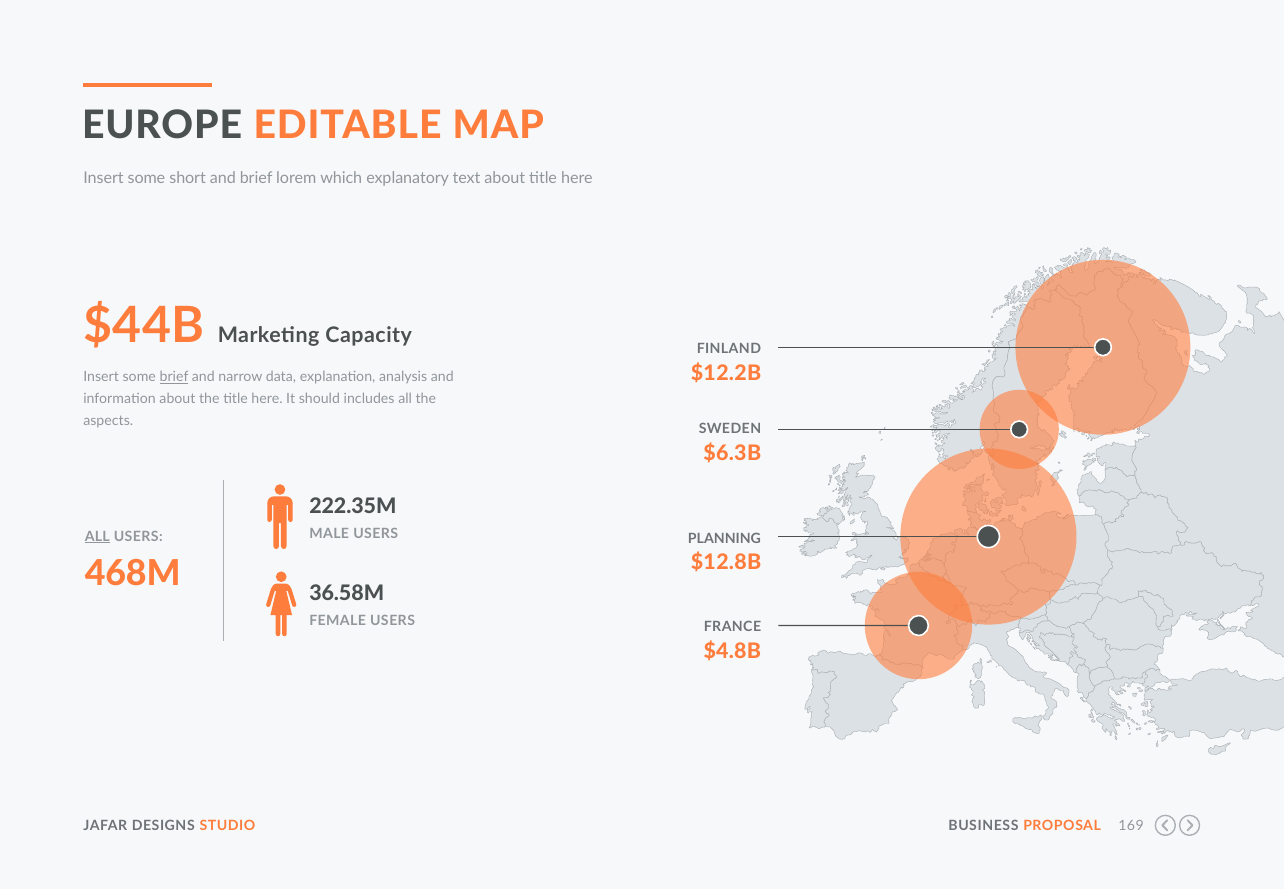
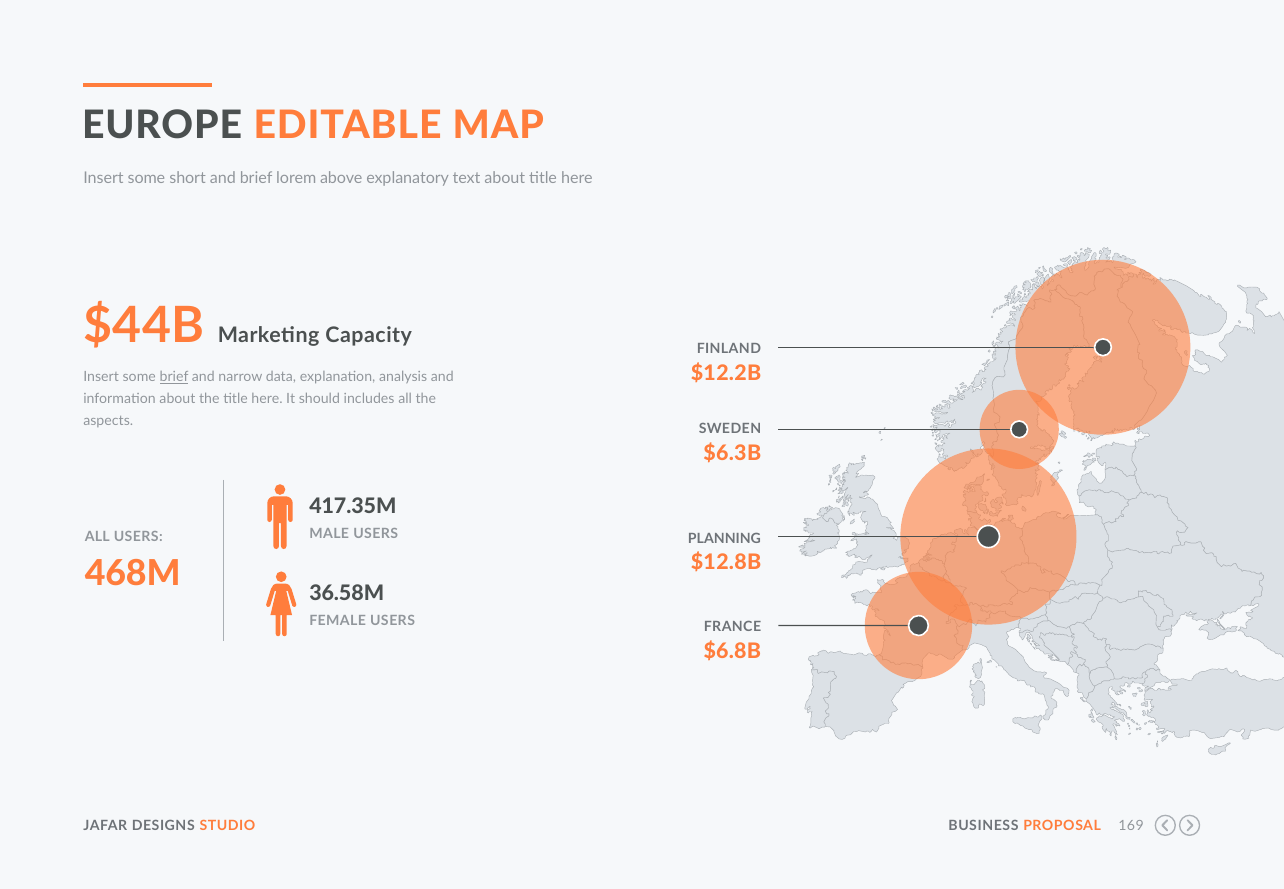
which: which -> above
222.35M: 222.35M -> 417.35M
ALL at (97, 537) underline: present -> none
$4.8B: $4.8B -> $6.8B
